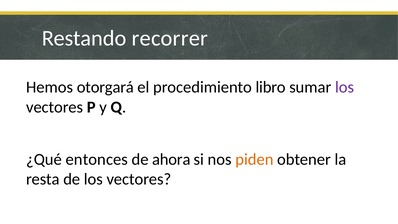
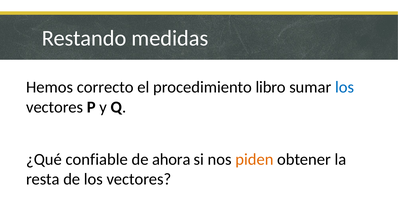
recorrer: recorrer -> medidas
otorgará: otorgará -> correcto
los at (345, 87) colour: purple -> blue
entonces: entonces -> confiable
